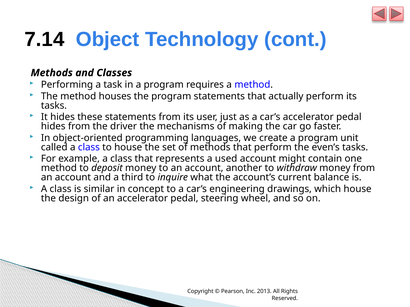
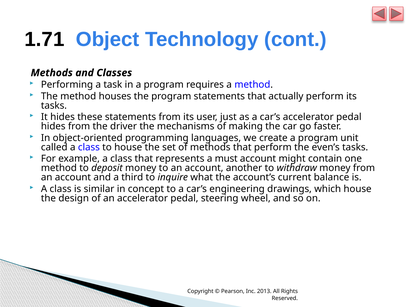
7.14: 7.14 -> 1.71
used: used -> must
